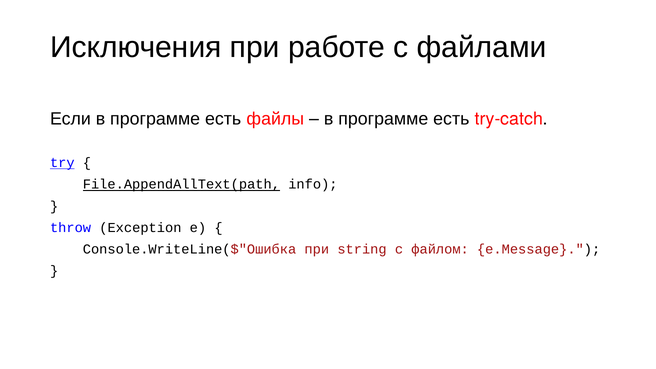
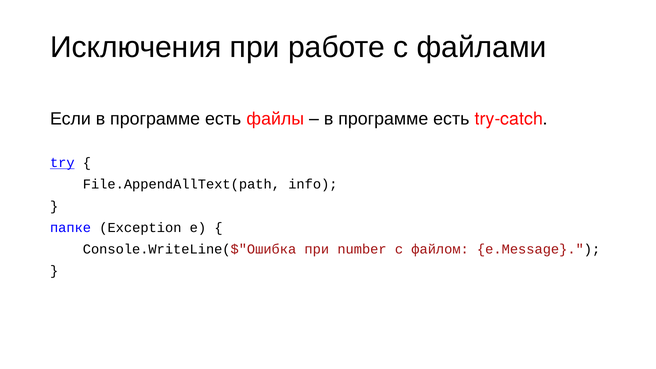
File.AppendAllText(path underline: present -> none
throw: throw -> папке
string: string -> number
